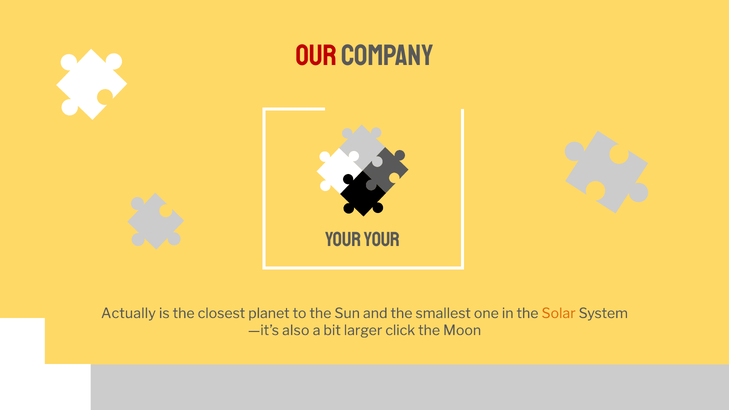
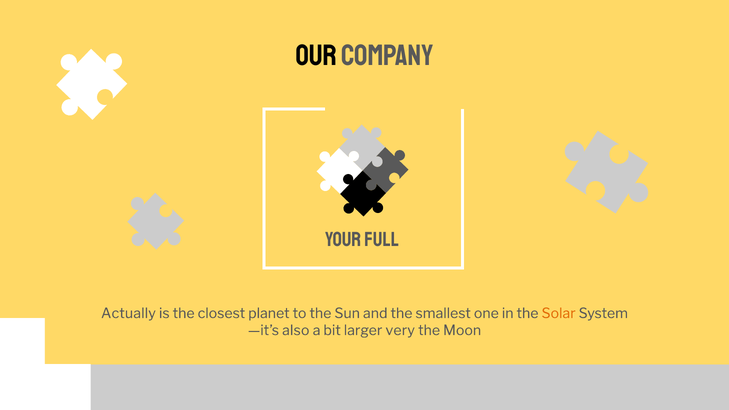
OUR colour: red -> black
Your Your: Your -> Full
click: click -> very
